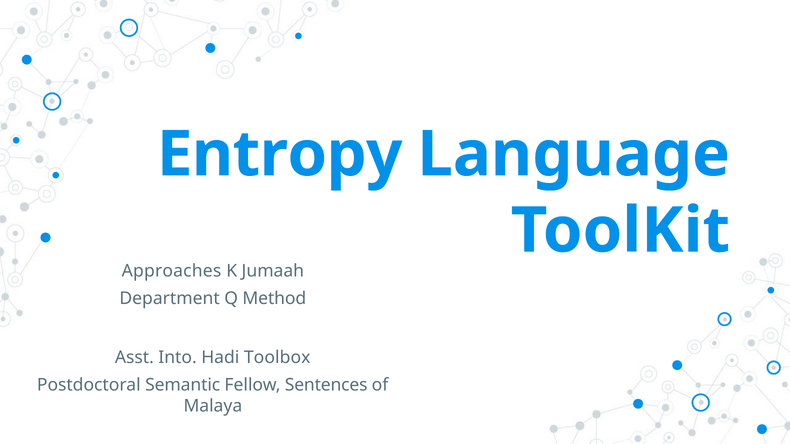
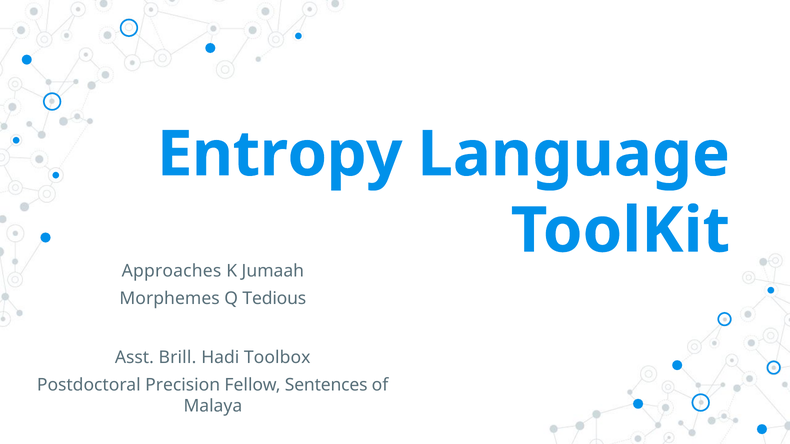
Department: Department -> Morphemes
Method: Method -> Tedious
Into: Into -> Brill
Semantic: Semantic -> Precision
